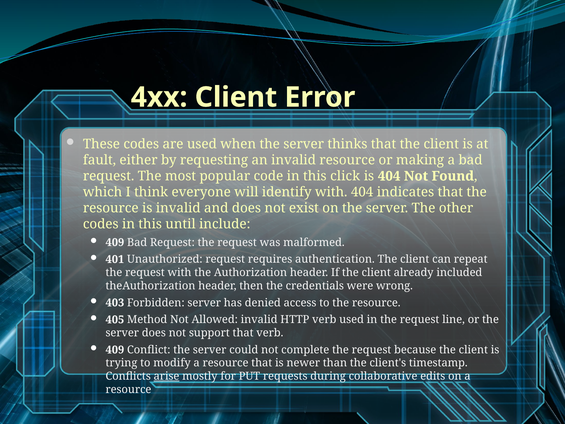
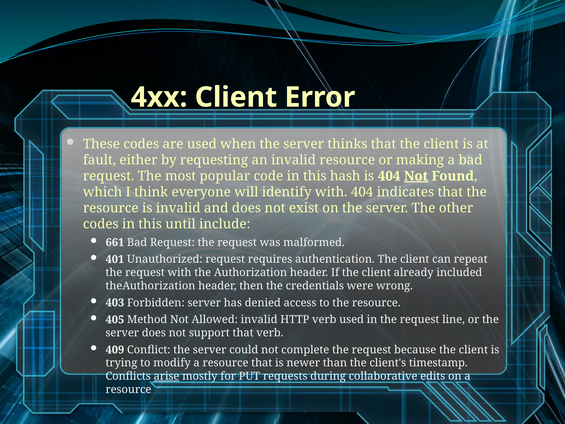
click: click -> hash
Not at (416, 176) underline: none -> present
409 at (115, 242): 409 -> 661
